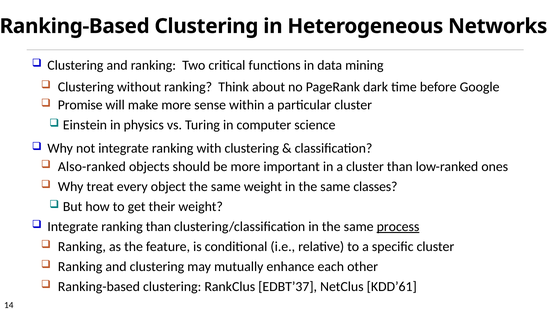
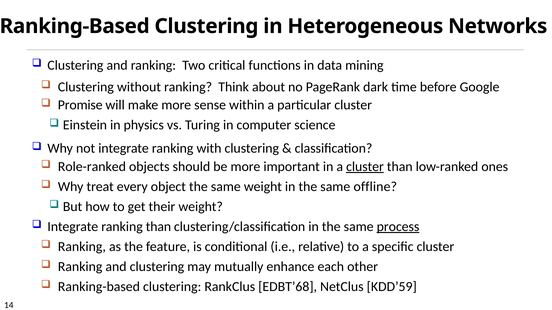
Also-ranked: Also-ranked -> Role-ranked
cluster at (365, 167) underline: none -> present
classes: classes -> offline
EDBT’37: EDBT’37 -> EDBT’68
KDD’61: KDD’61 -> KDD’59
